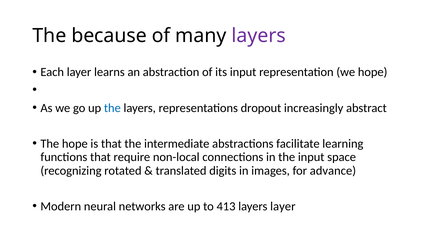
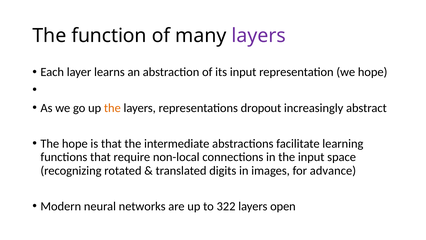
because: because -> function
the at (112, 108) colour: blue -> orange
413: 413 -> 322
layers layer: layer -> open
